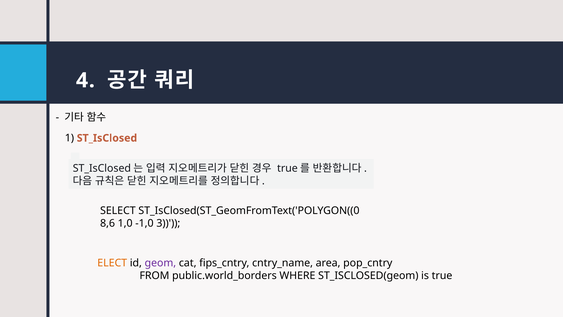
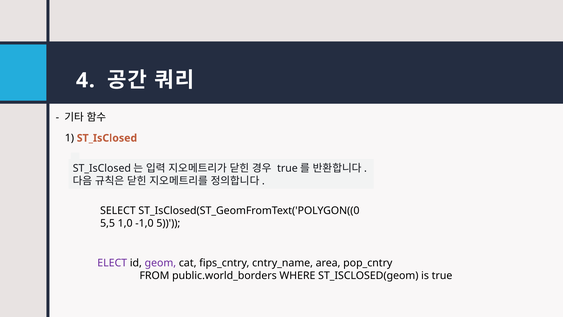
8,6: 8,6 -> 5,5
3: 3 -> 5
ELECT colour: orange -> purple
